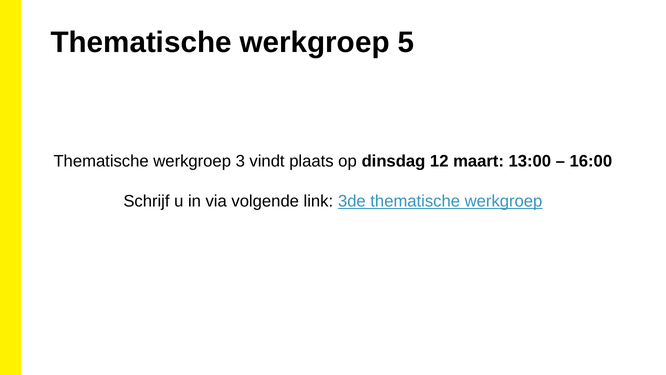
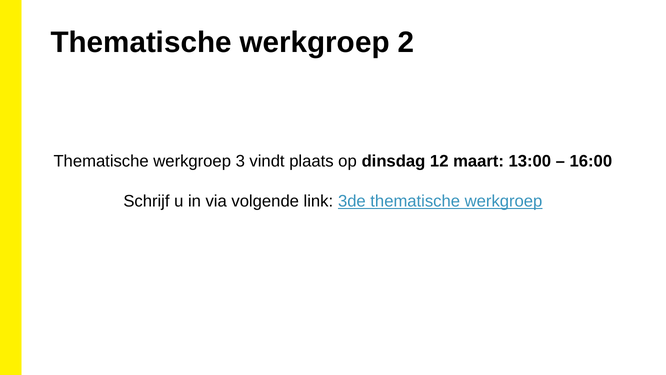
5: 5 -> 2
